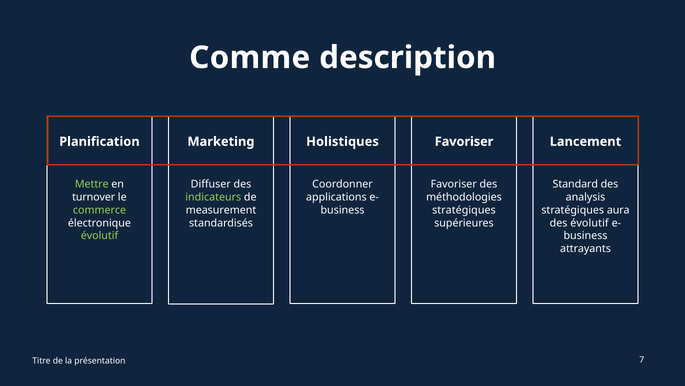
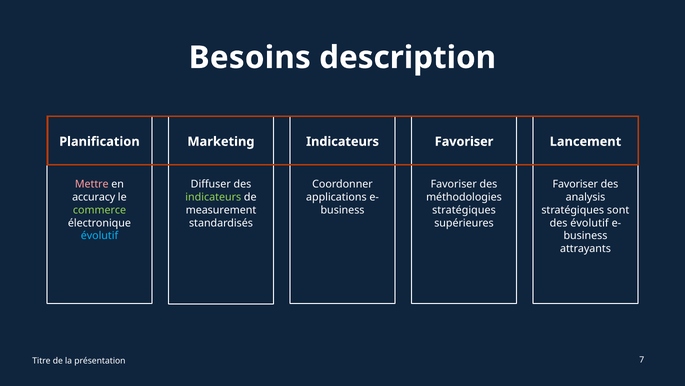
Comme: Comme -> Besoins
Holistiques at (342, 141): Holistiques -> Indicateurs
Mettre colour: light green -> pink
Standard at (575, 184): Standard -> Favoriser
turnover: turnover -> accuracy
aura: aura -> sont
évolutif at (99, 235) colour: light green -> light blue
